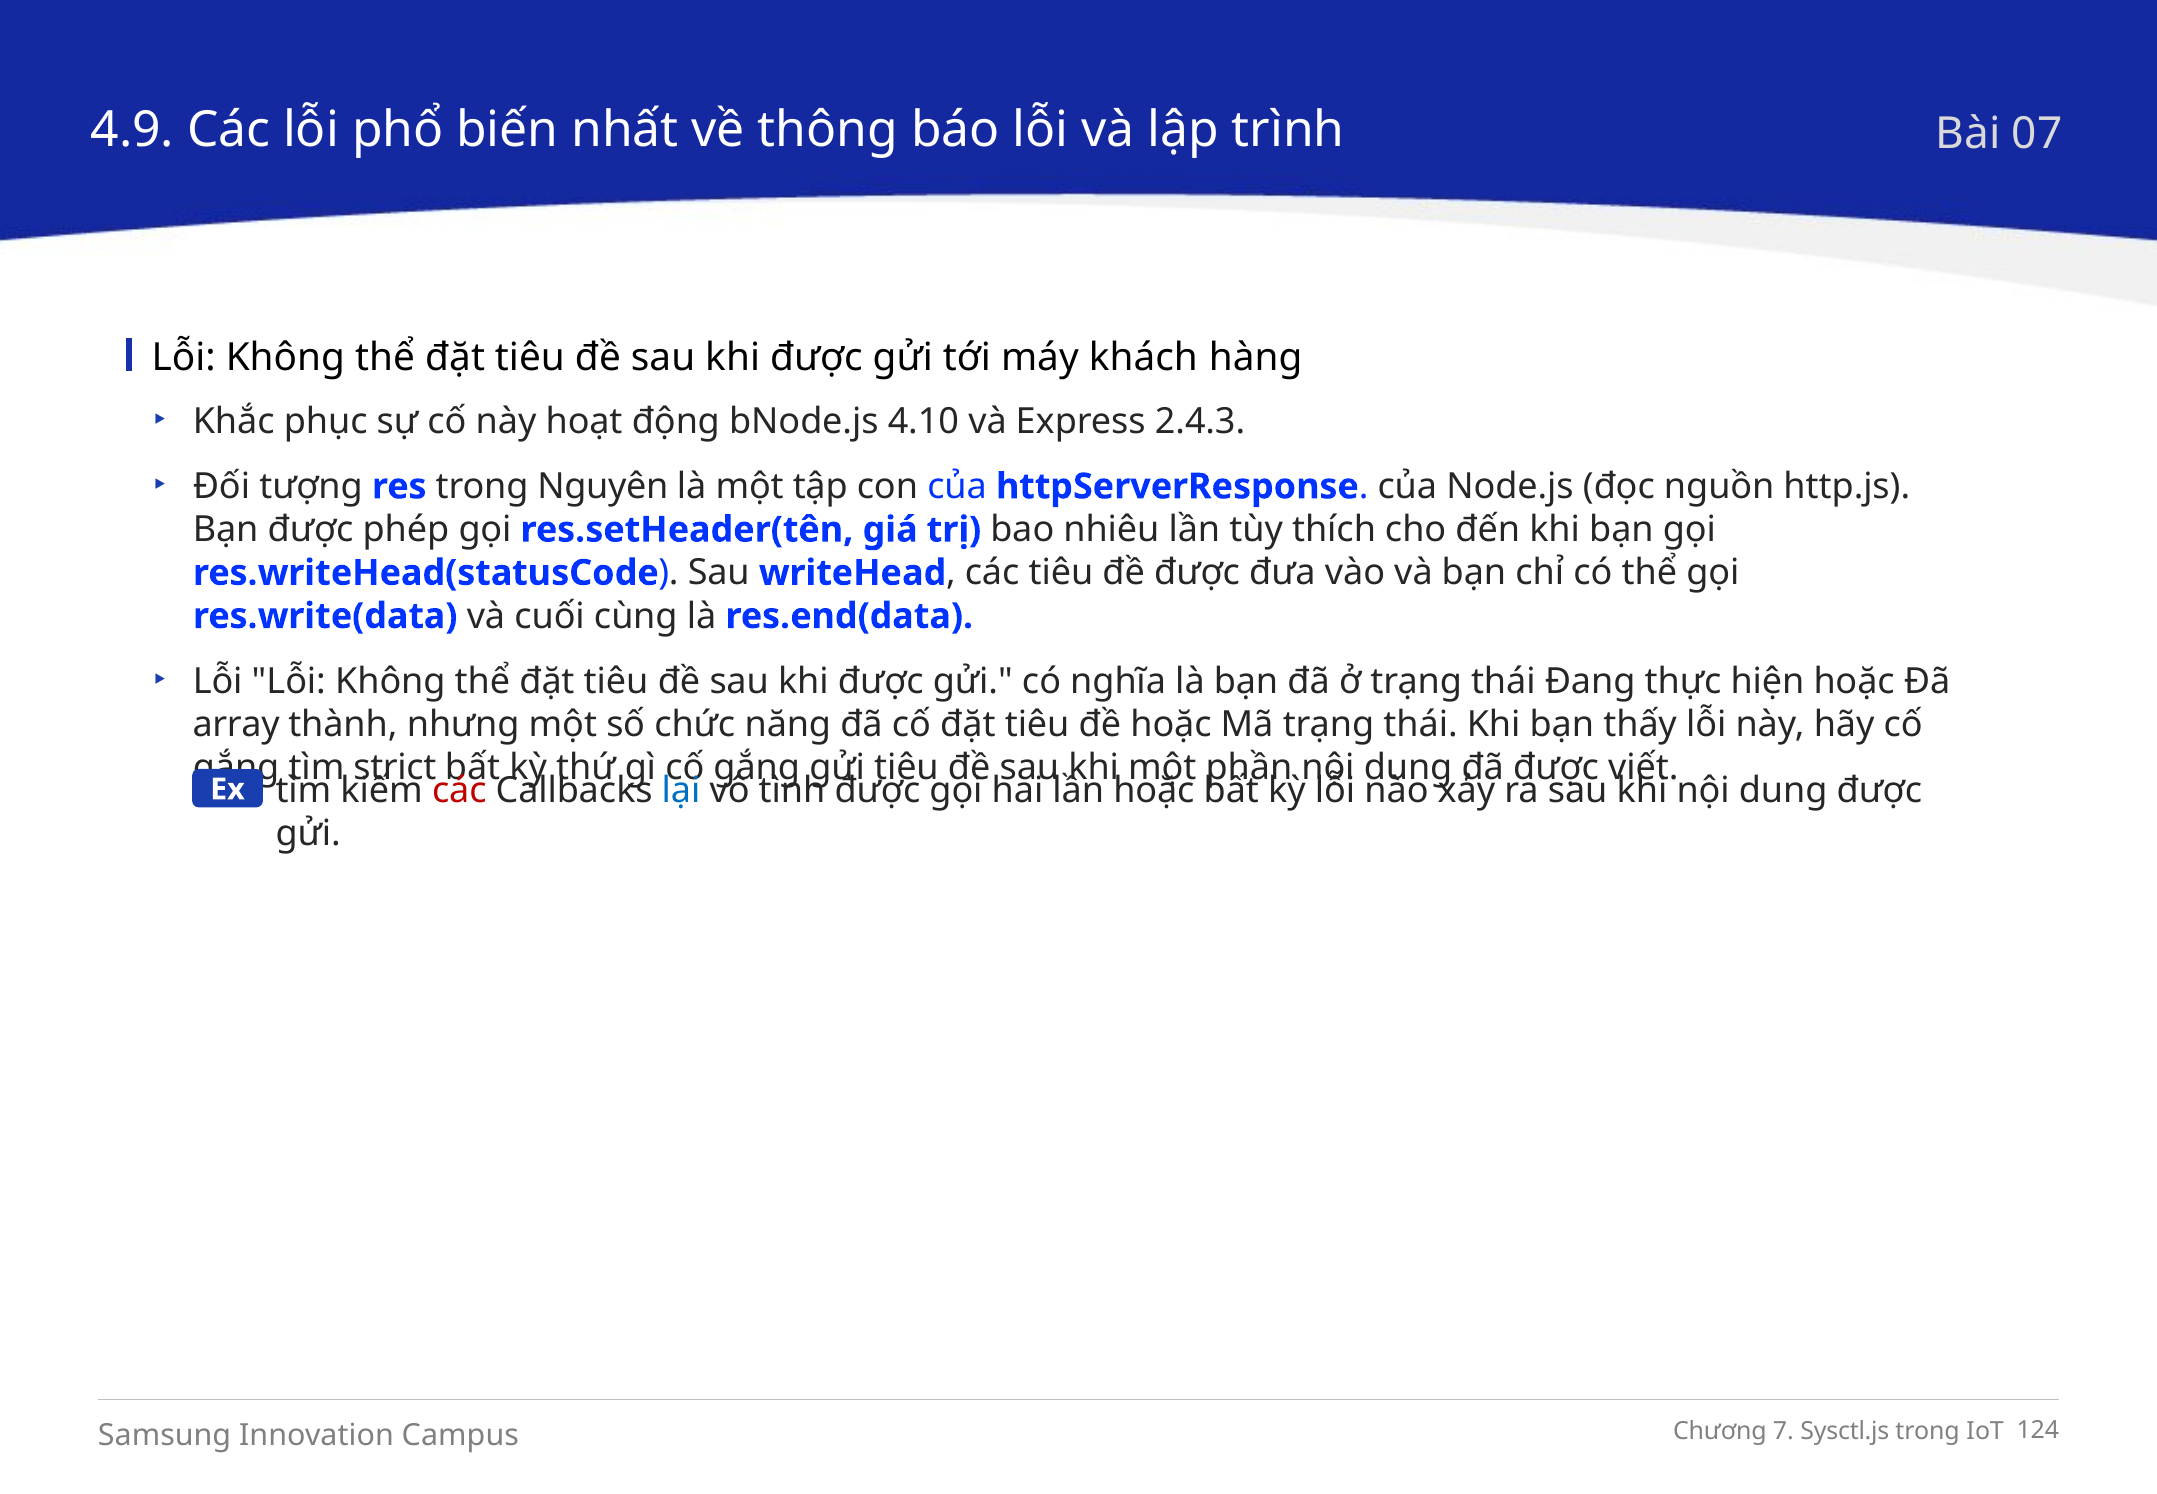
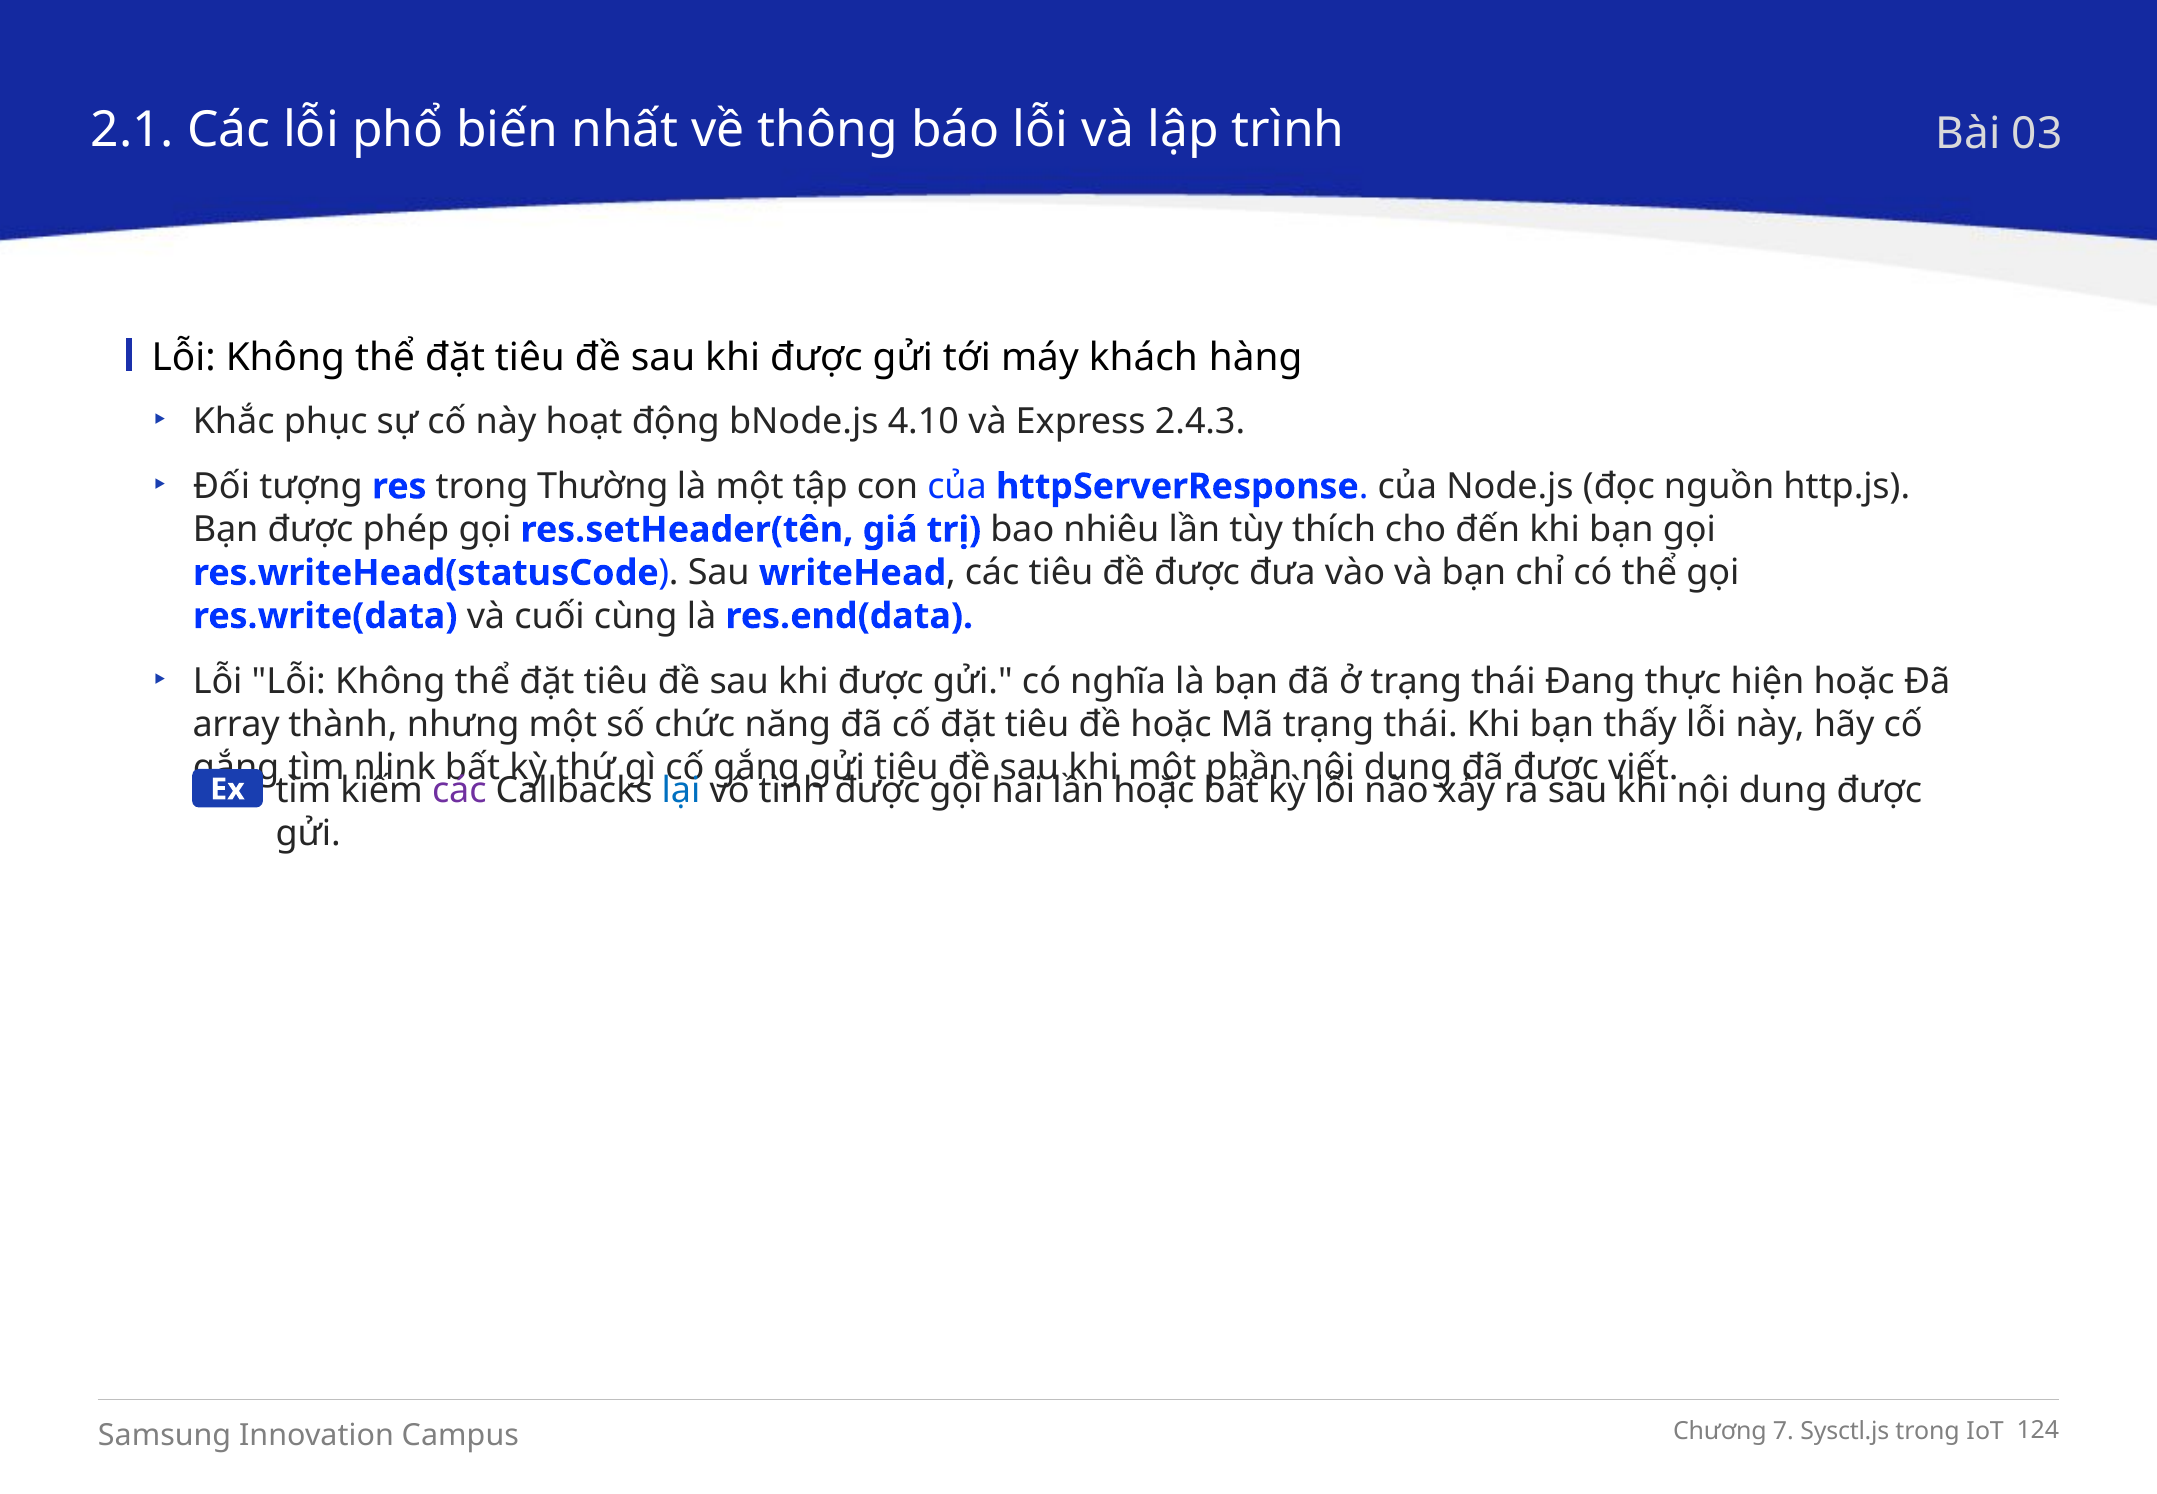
4.9: 4.9 -> 2.1
07: 07 -> 03
Nguyên: Nguyên -> Thường
strict: strict -> nlink
các at (459, 790) colour: red -> purple
